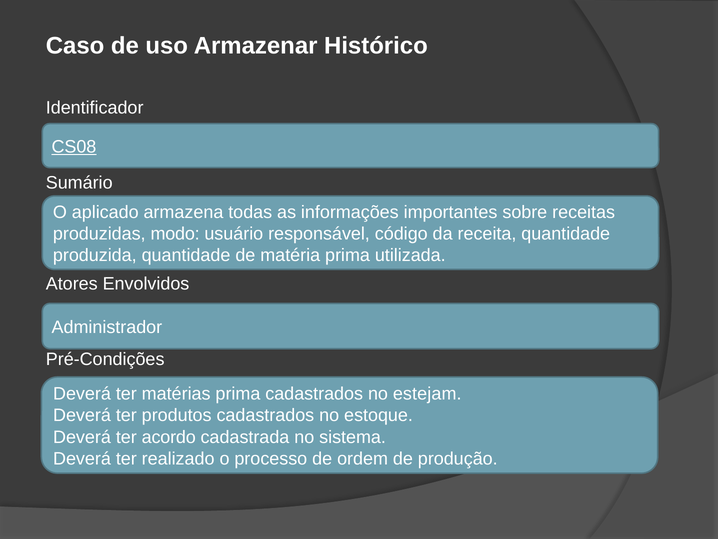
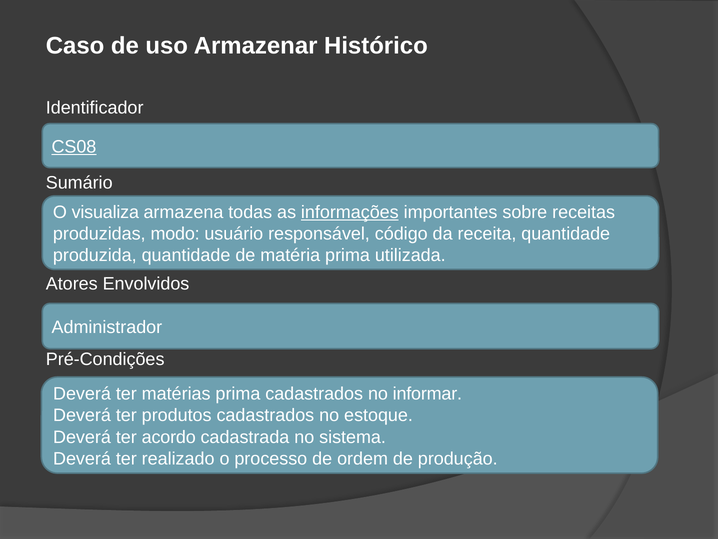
aplicado: aplicado -> visualiza
informações underline: none -> present
estejam: estejam -> informar
